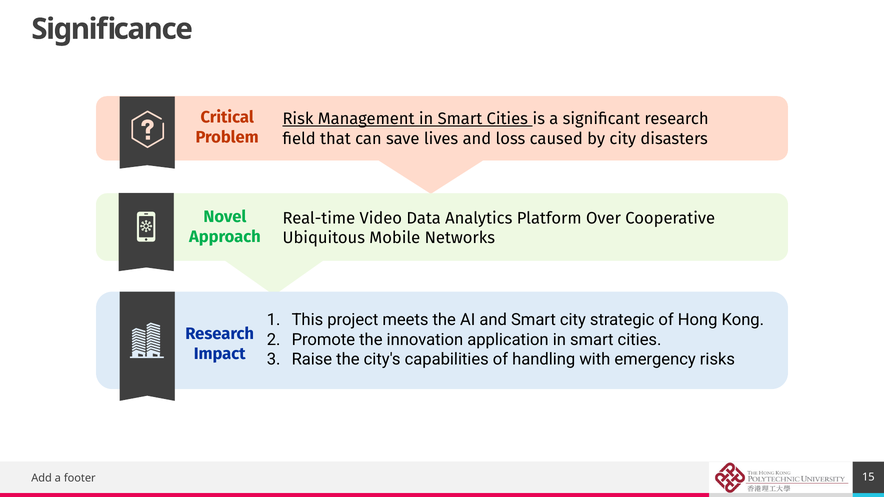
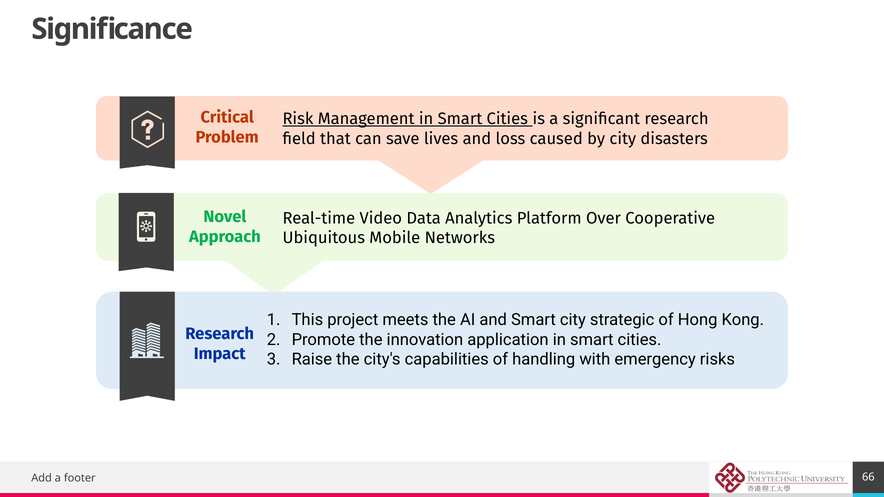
15: 15 -> 66
